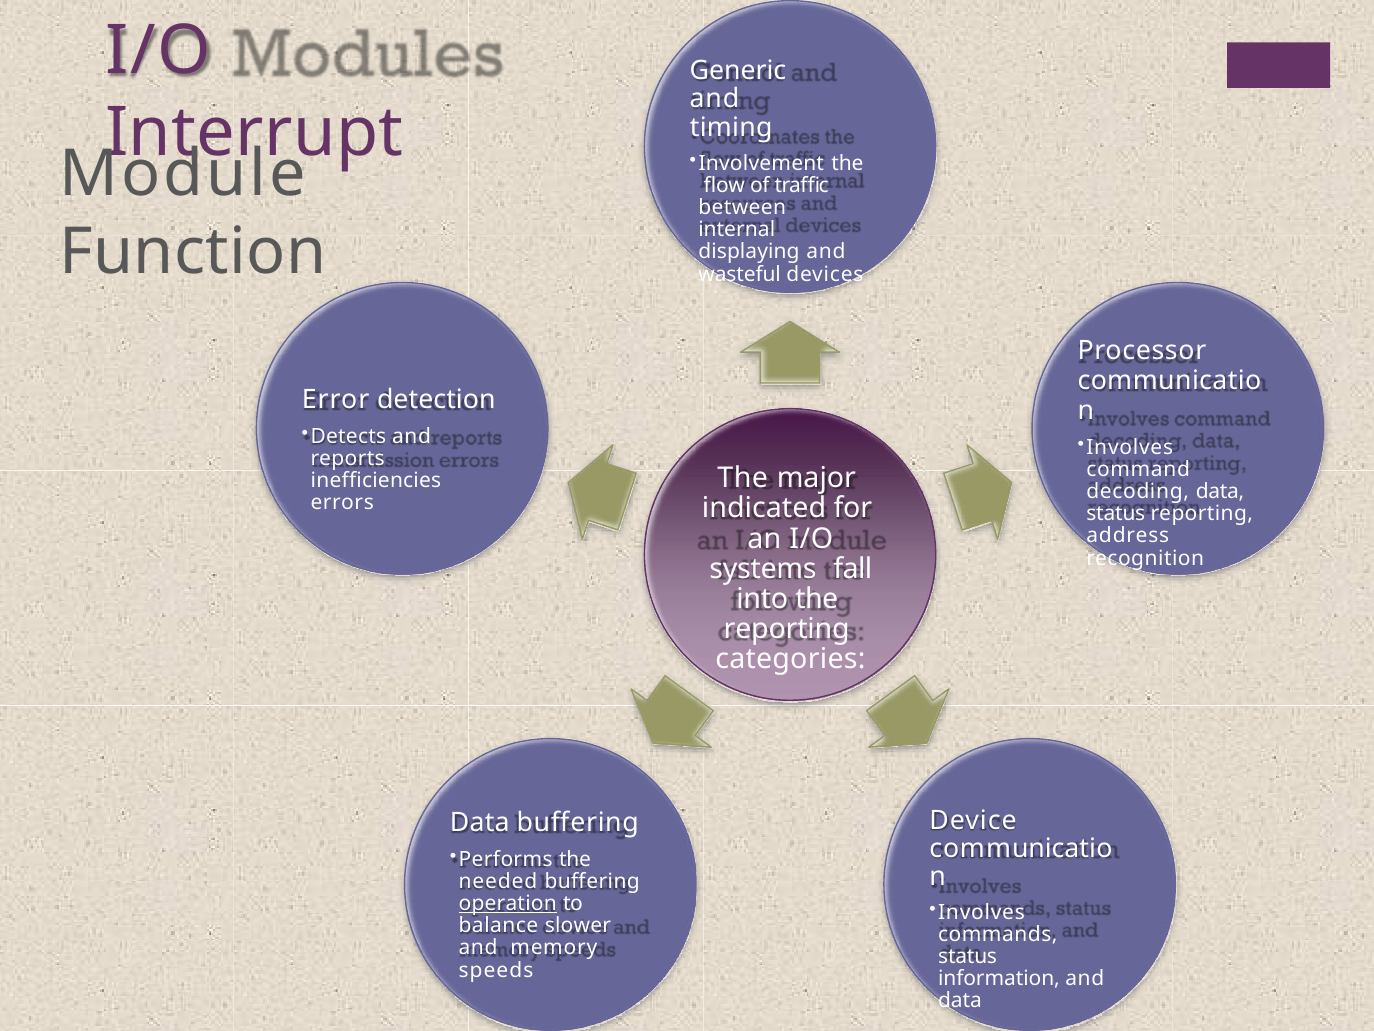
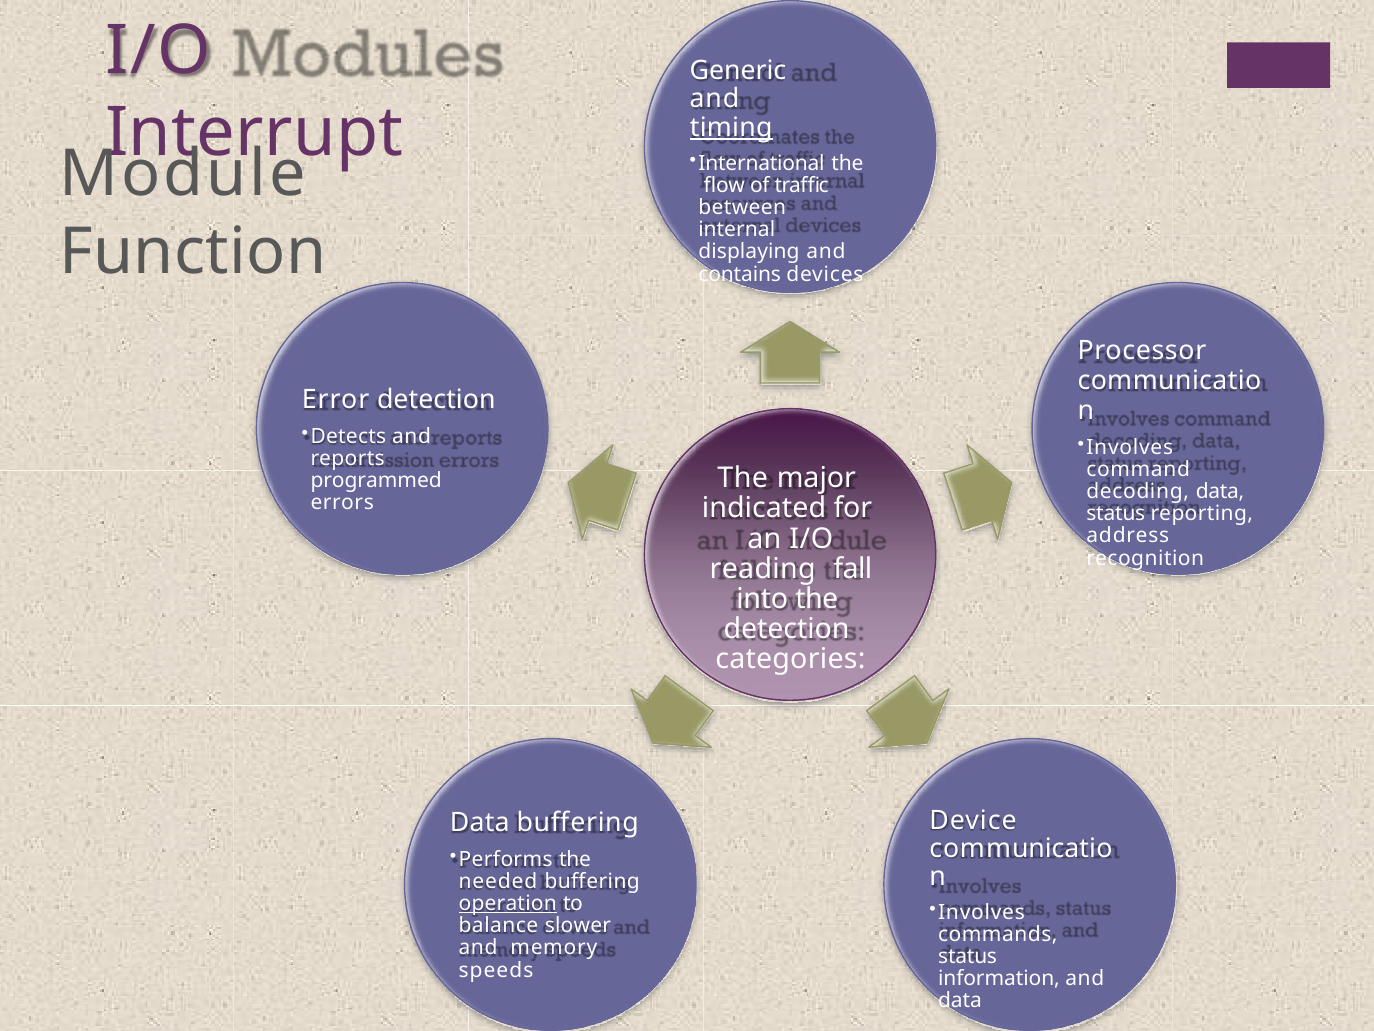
timing underline: none -> present
Involvement: Involvement -> International
wasteful: wasteful -> contains
inefficiencies: inefficiencies -> programmed
systems: systems -> reading
reporting at (787, 629): reporting -> detection
